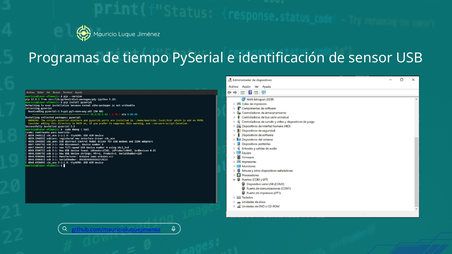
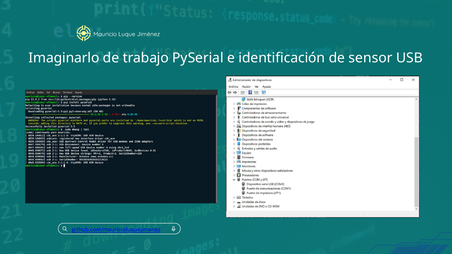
Programas: Programas -> Imaginarlo
tiempo: tiempo -> trabajo
